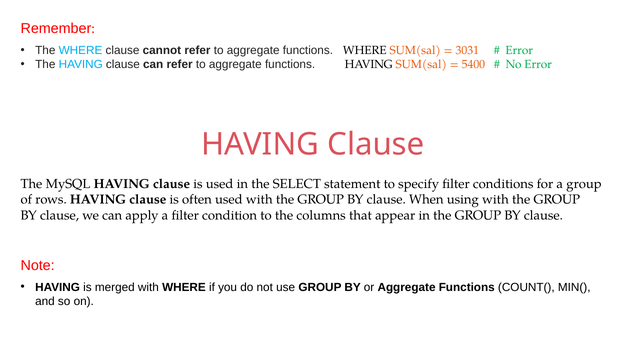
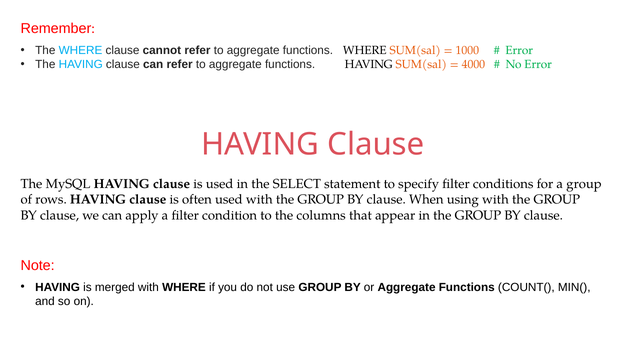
3031: 3031 -> 1000
5400: 5400 -> 4000
